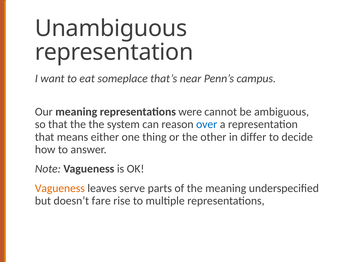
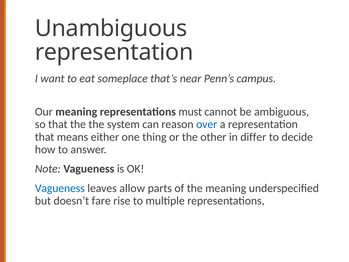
were: were -> must
Vagueness at (60, 188) colour: orange -> blue
serve: serve -> allow
